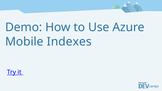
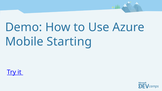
Indexes: Indexes -> Starting
